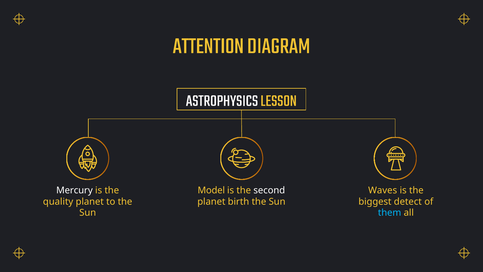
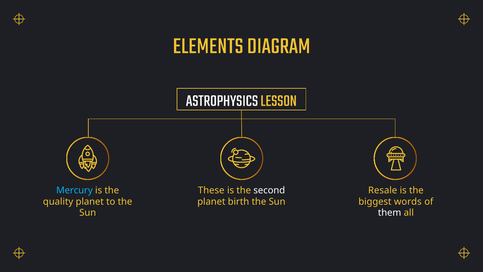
ATTENTION: ATTENTION -> ELEMENTS
Mercury colour: white -> light blue
Model: Model -> These
Waves: Waves -> Resale
detect: detect -> words
them colour: light blue -> white
